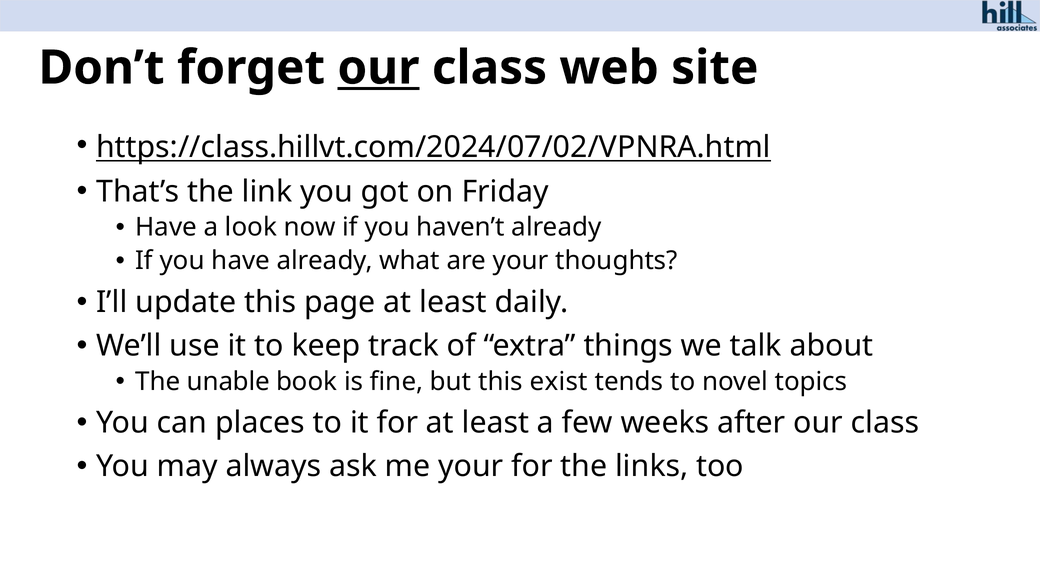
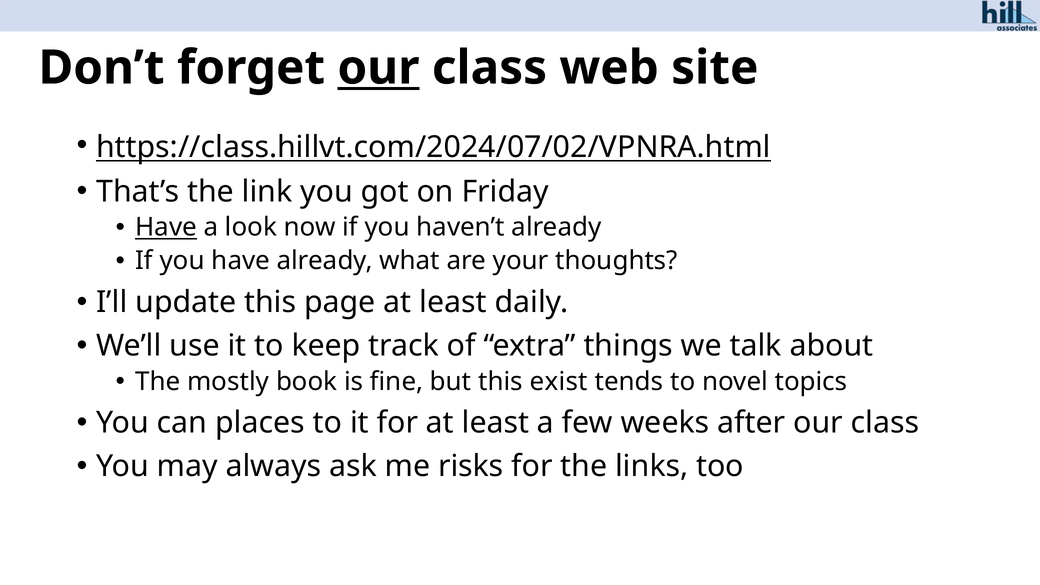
Have at (166, 227) underline: none -> present
unable: unable -> mostly
me your: your -> risks
